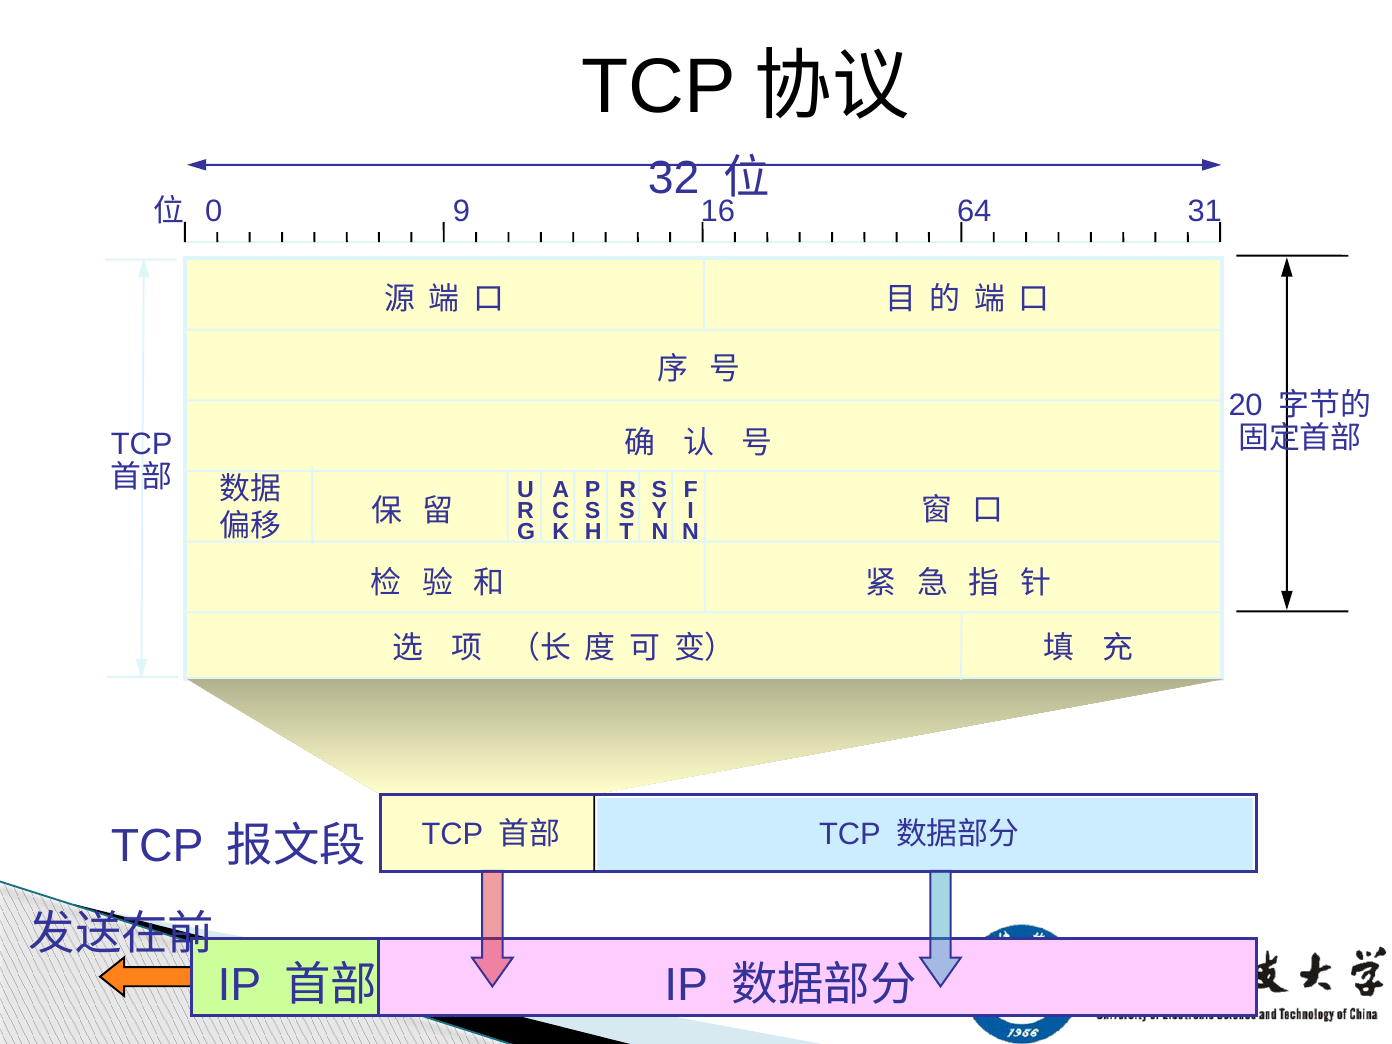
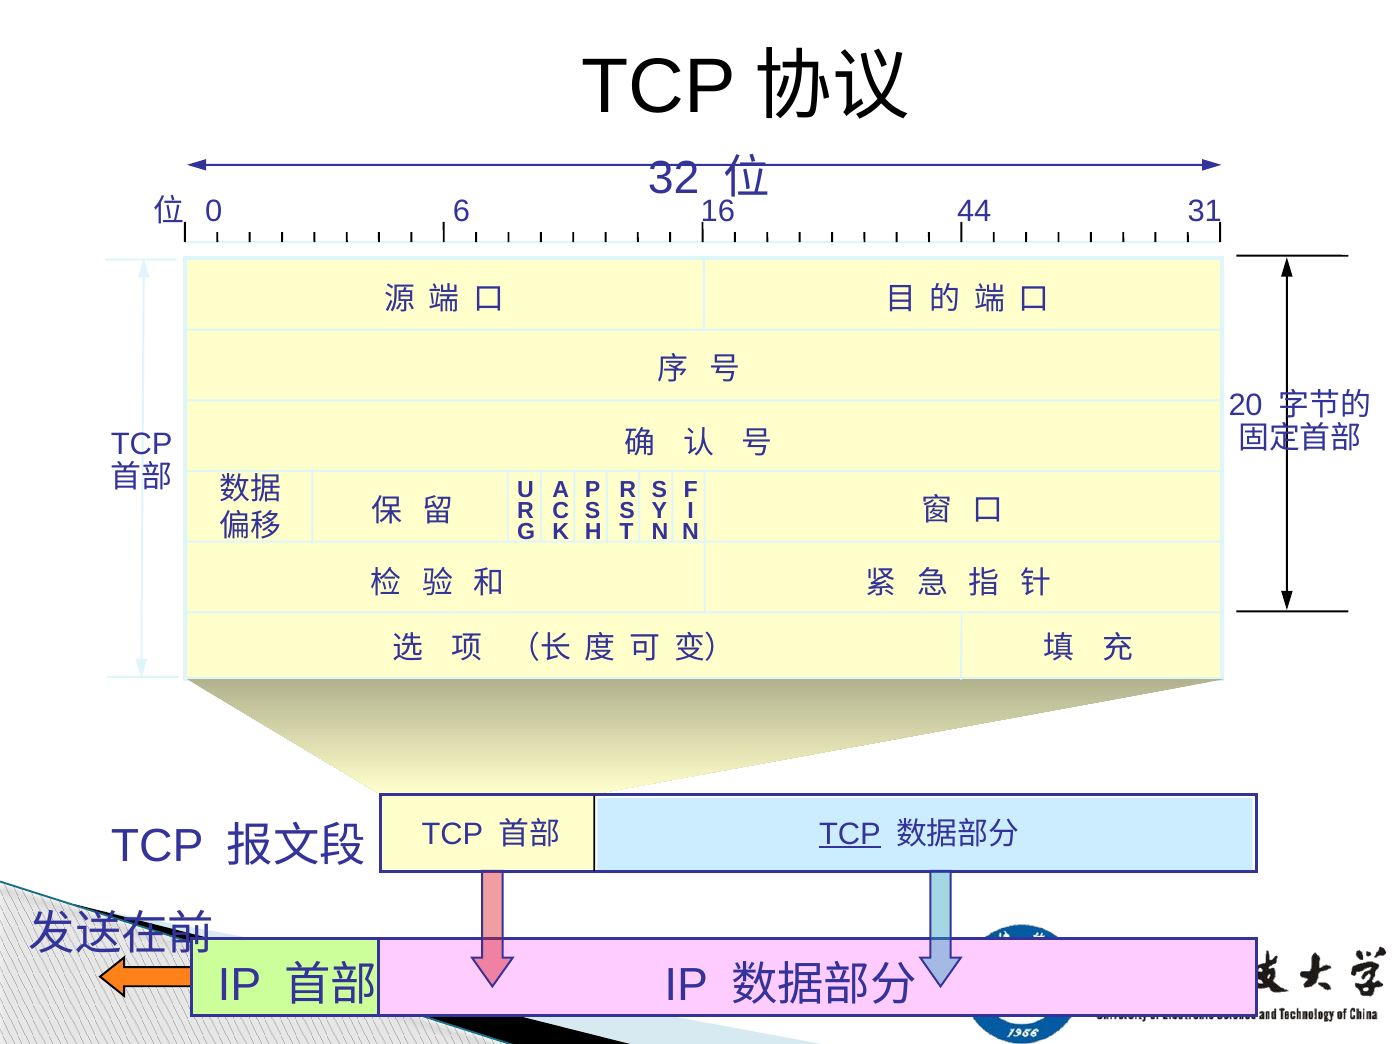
9: 9 -> 6
64: 64 -> 44
TCP at (850, 834) underline: none -> present
